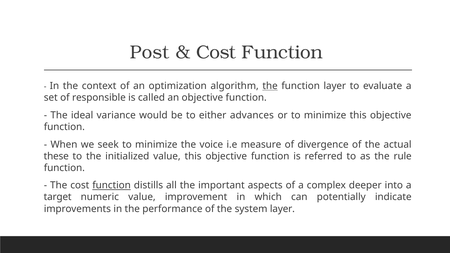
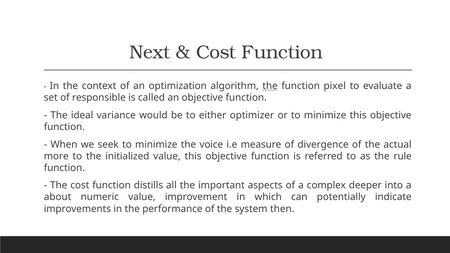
Post: Post -> Next
function layer: layer -> pixel
advances: advances -> optimizer
these: these -> more
function at (112, 185) underline: present -> none
target: target -> about
system layer: layer -> then
